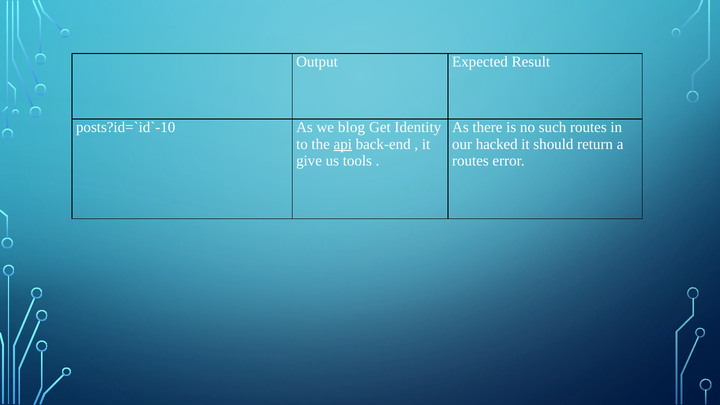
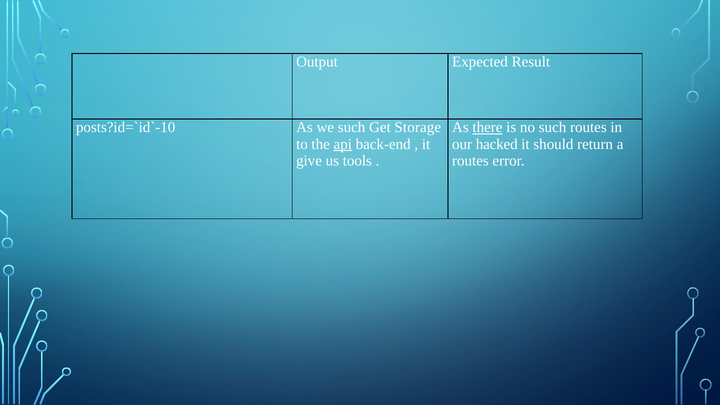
we blog: blog -> such
Identity: Identity -> Storage
there underline: none -> present
